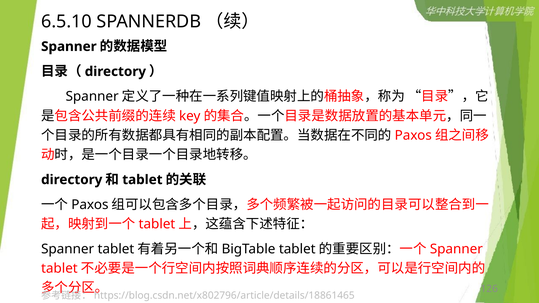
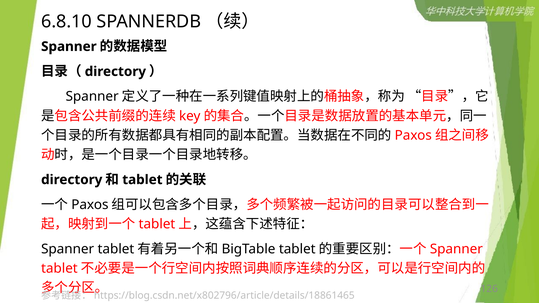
6.5.10: 6.5.10 -> 6.8.10
